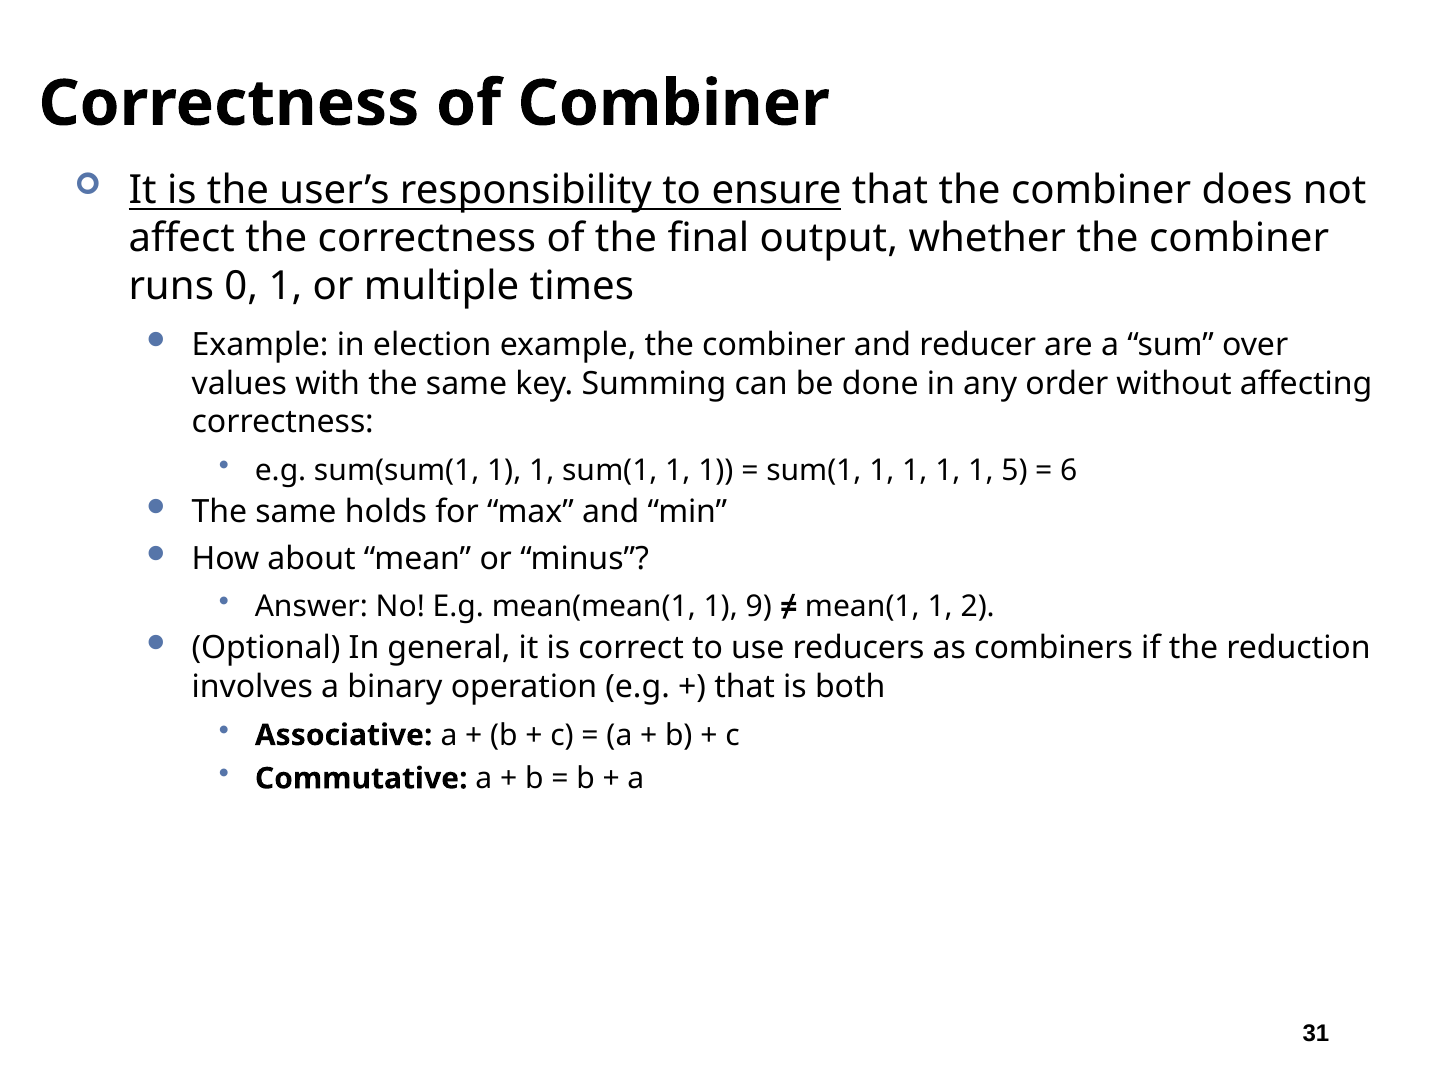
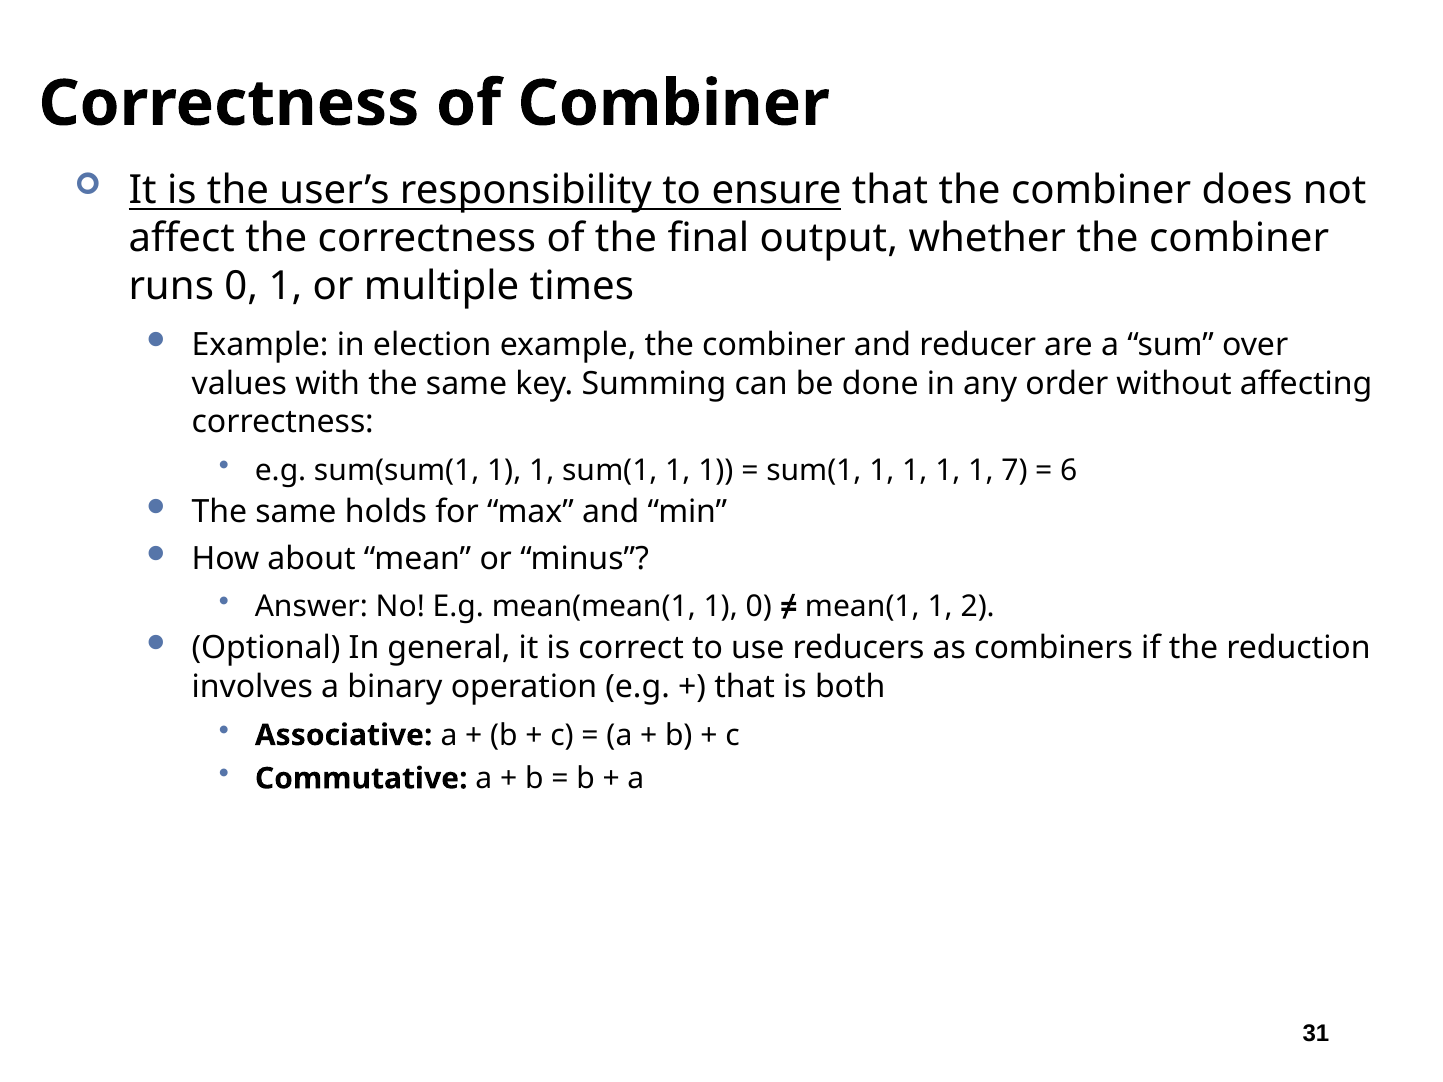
5: 5 -> 7
1 9: 9 -> 0
